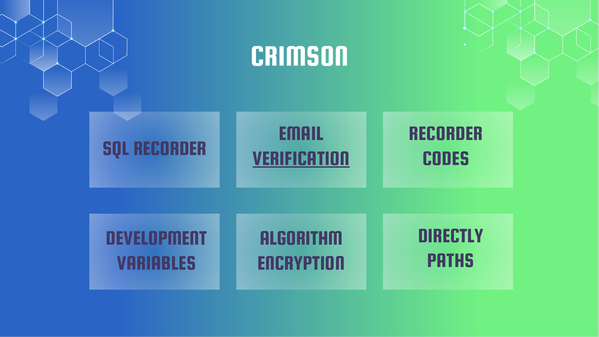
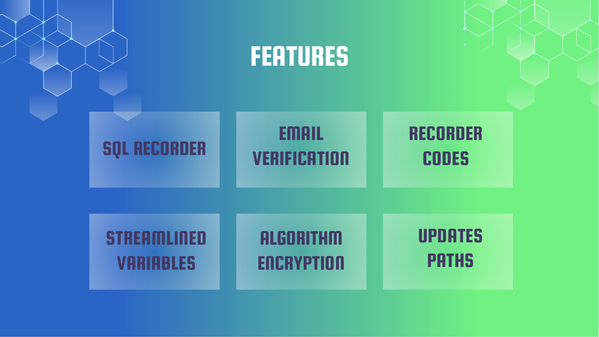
CRIMSON: CRIMSON -> FEATURES
VERIFICATION underline: present -> none
DIRECTLY: DIRECTLY -> UPDATES
DEVELOPMENT: DEVELOPMENT -> STREAMLINED
